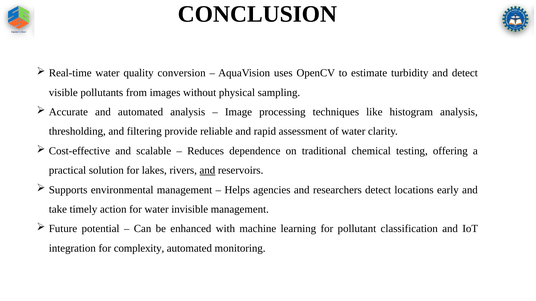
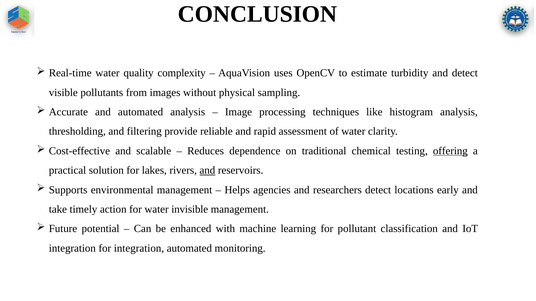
conversion: conversion -> complexity
offering underline: none -> present
for complexity: complexity -> integration
